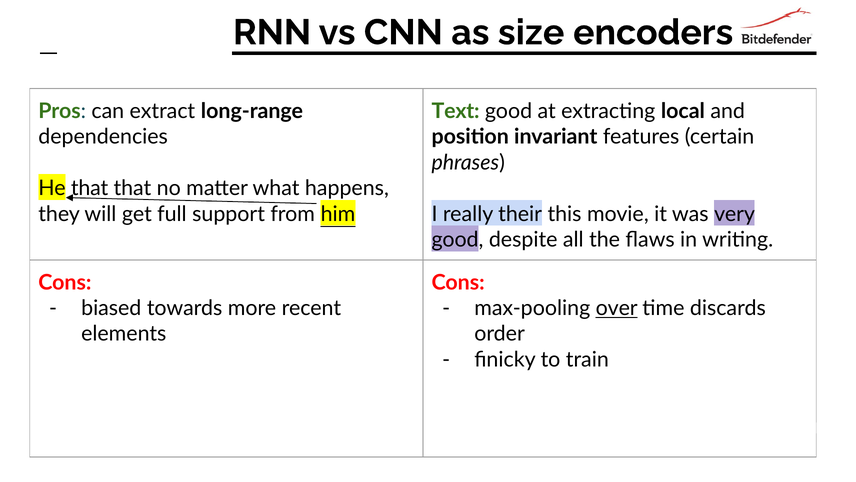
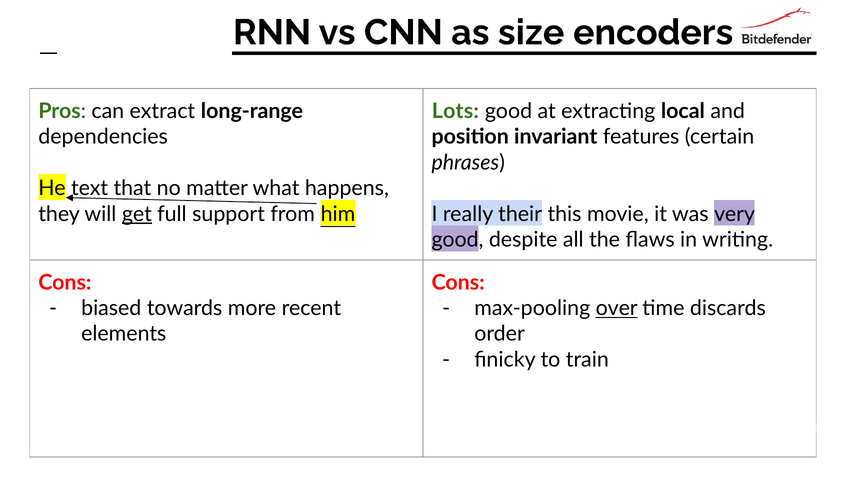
Text: Text -> Lots
He that: that -> text
get underline: none -> present
